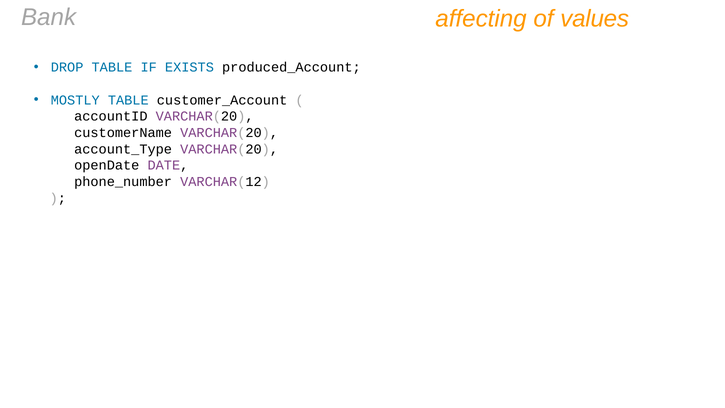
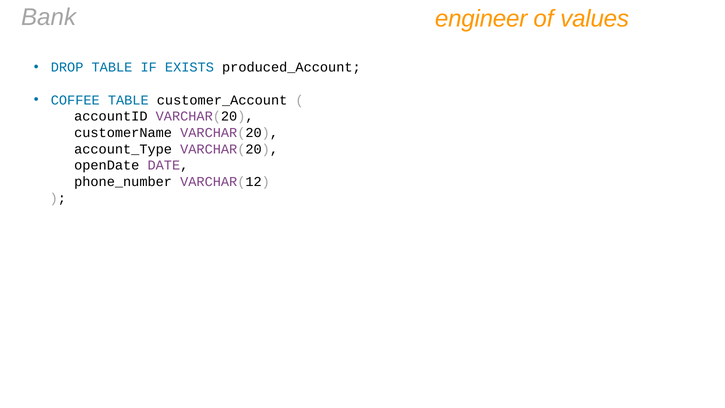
affecting: affecting -> engineer
MOSTLY: MOSTLY -> COFFEE
